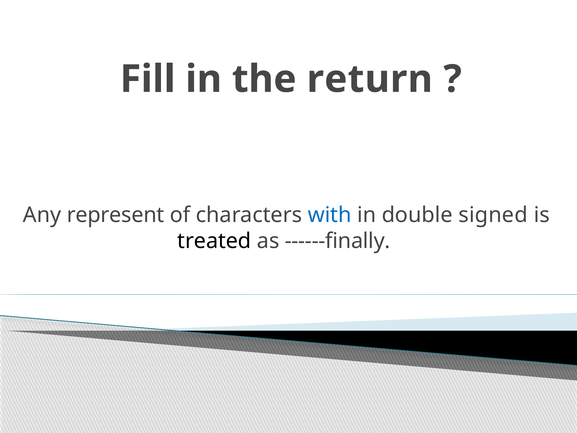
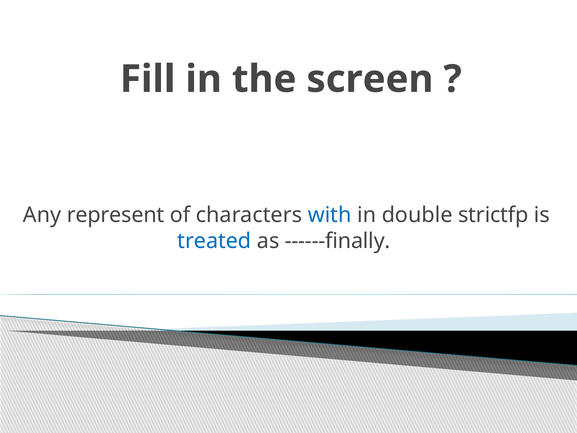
return: return -> screen
signed: signed -> strictfp
treated colour: black -> blue
